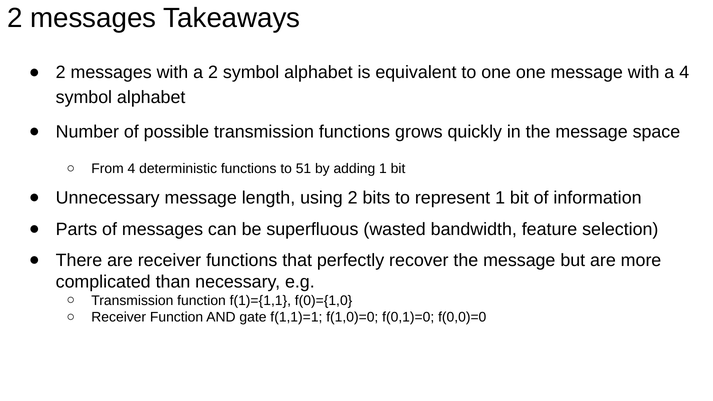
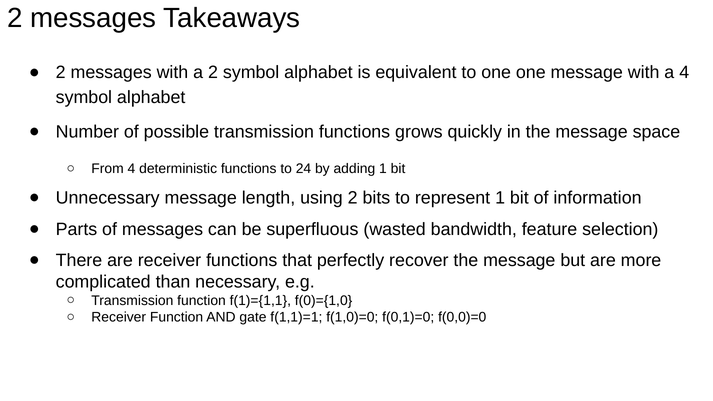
51: 51 -> 24
